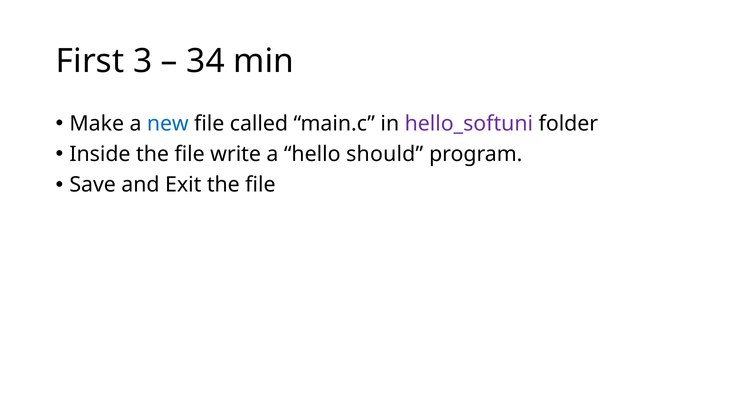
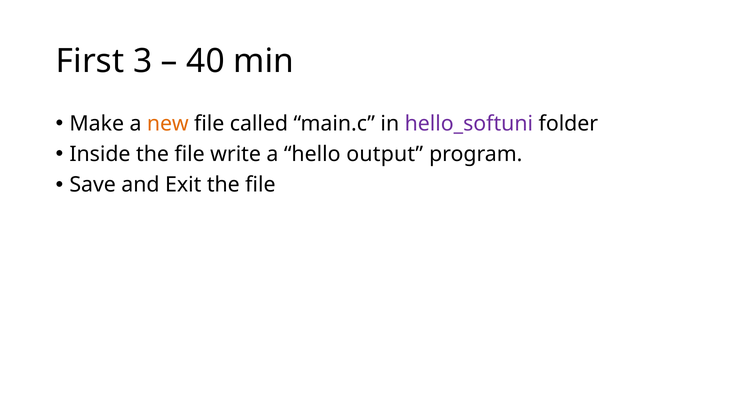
34: 34 -> 40
new colour: blue -> orange
should: should -> output
